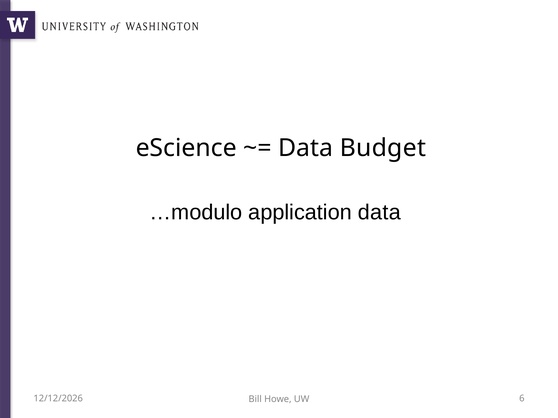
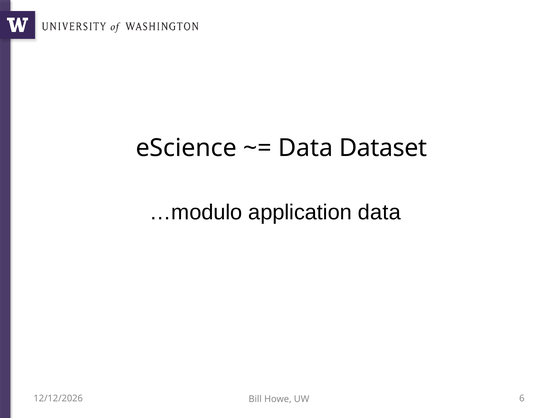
Budget: Budget -> Dataset
